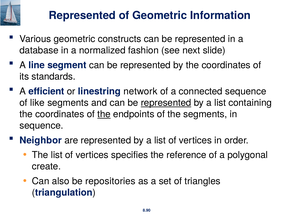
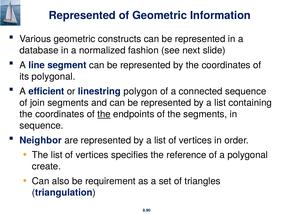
its standards: standards -> polygonal
network: network -> polygon
like: like -> join
represented at (166, 103) underline: present -> none
repositories: repositories -> requirement
